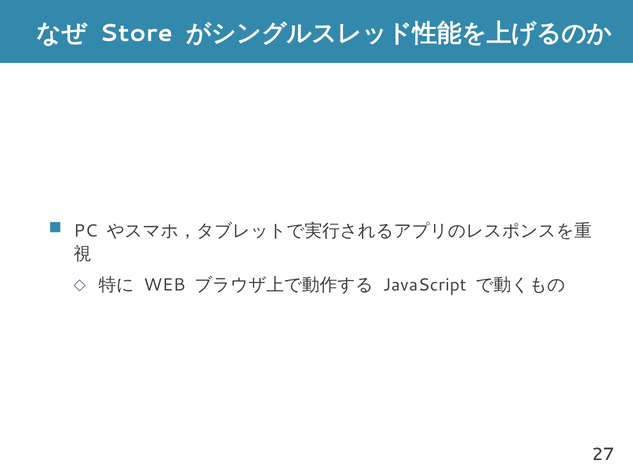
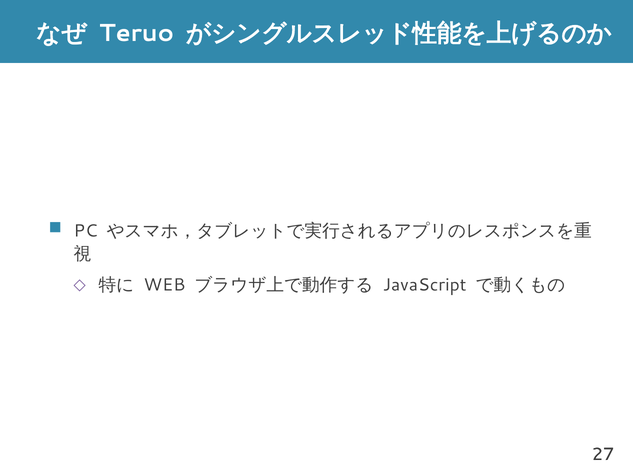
Store: Store -> Teruo
